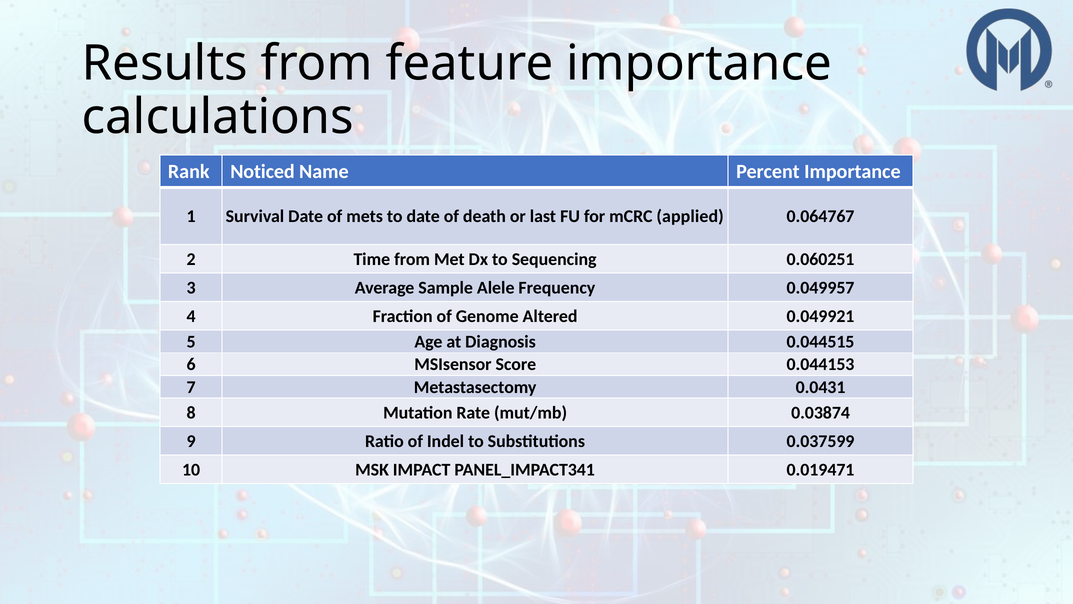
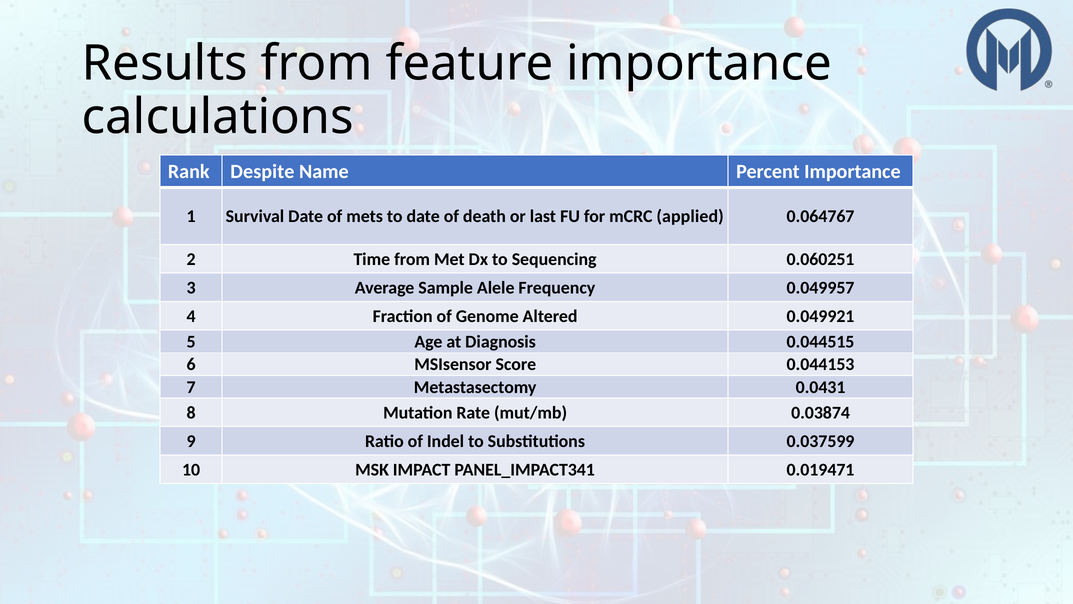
Noticed: Noticed -> Despite
